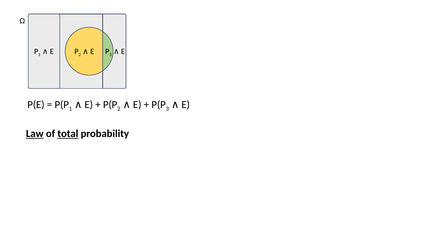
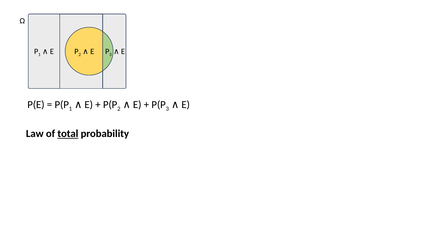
Law underline: present -> none
